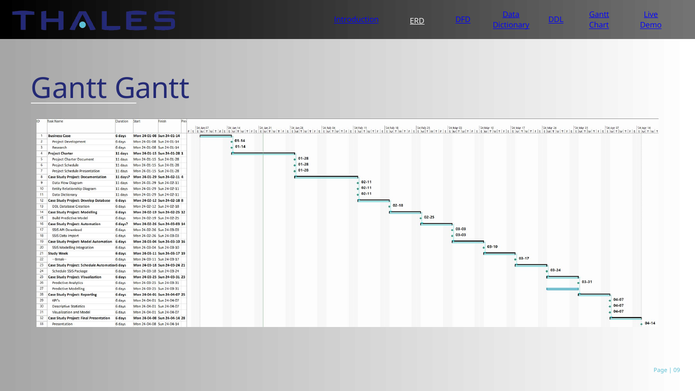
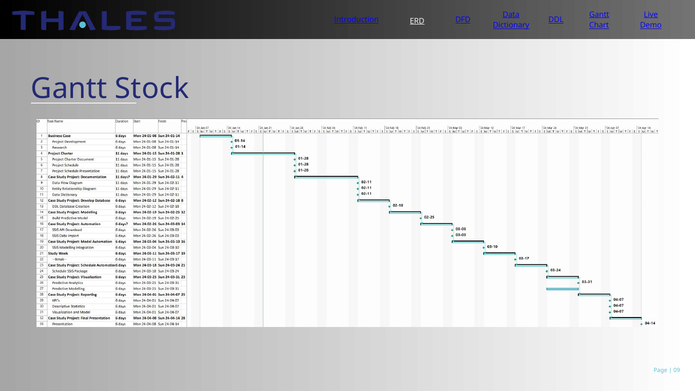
Gantt Gantt: Gantt -> Stock
